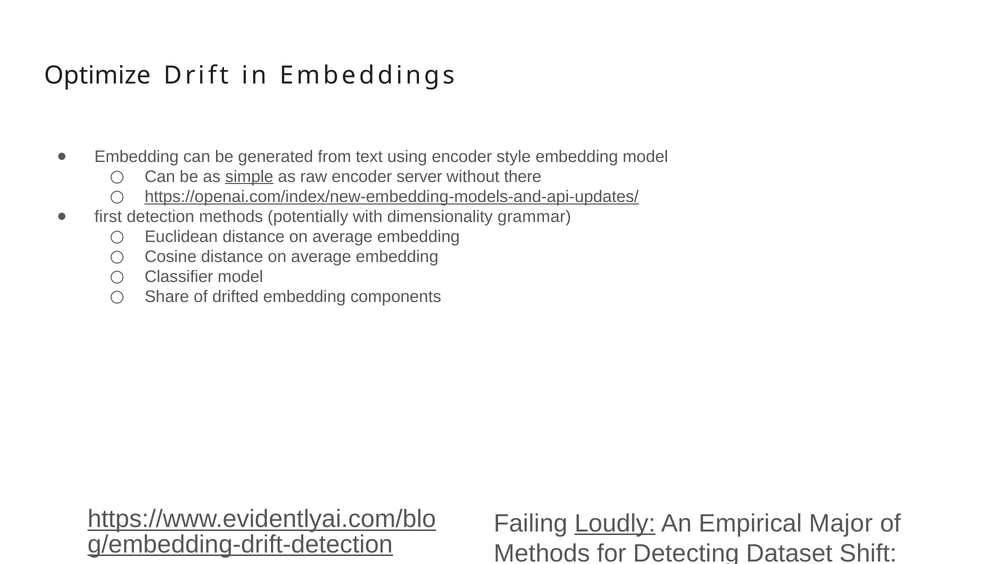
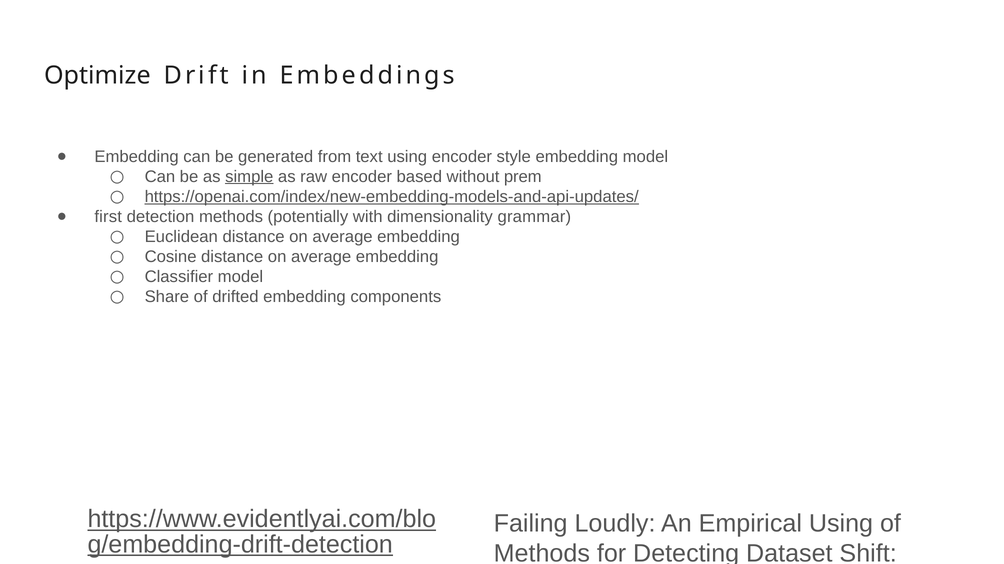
server: server -> based
there: there -> prem
Loudly underline: present -> none
Empirical Major: Major -> Using
